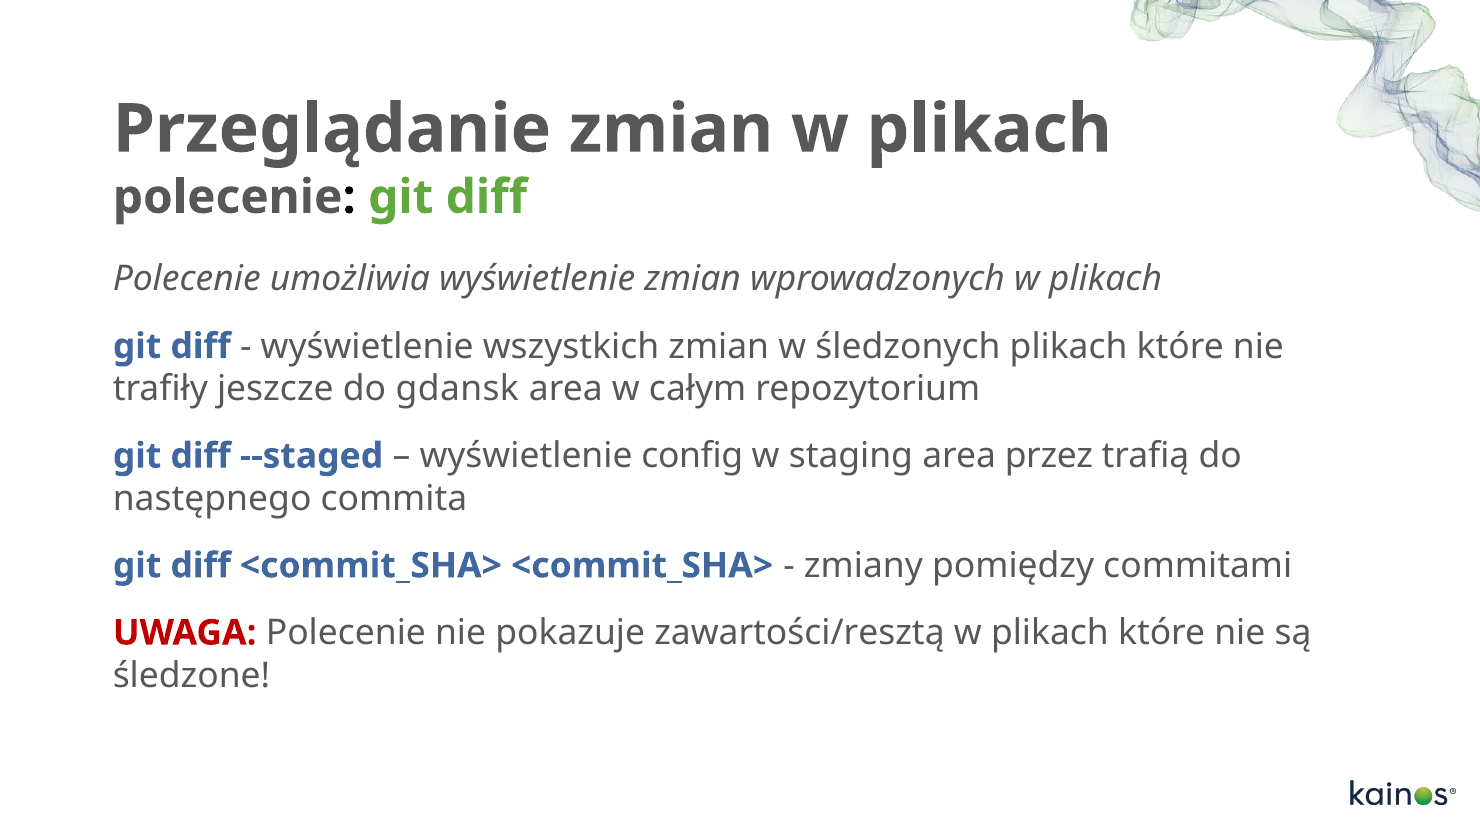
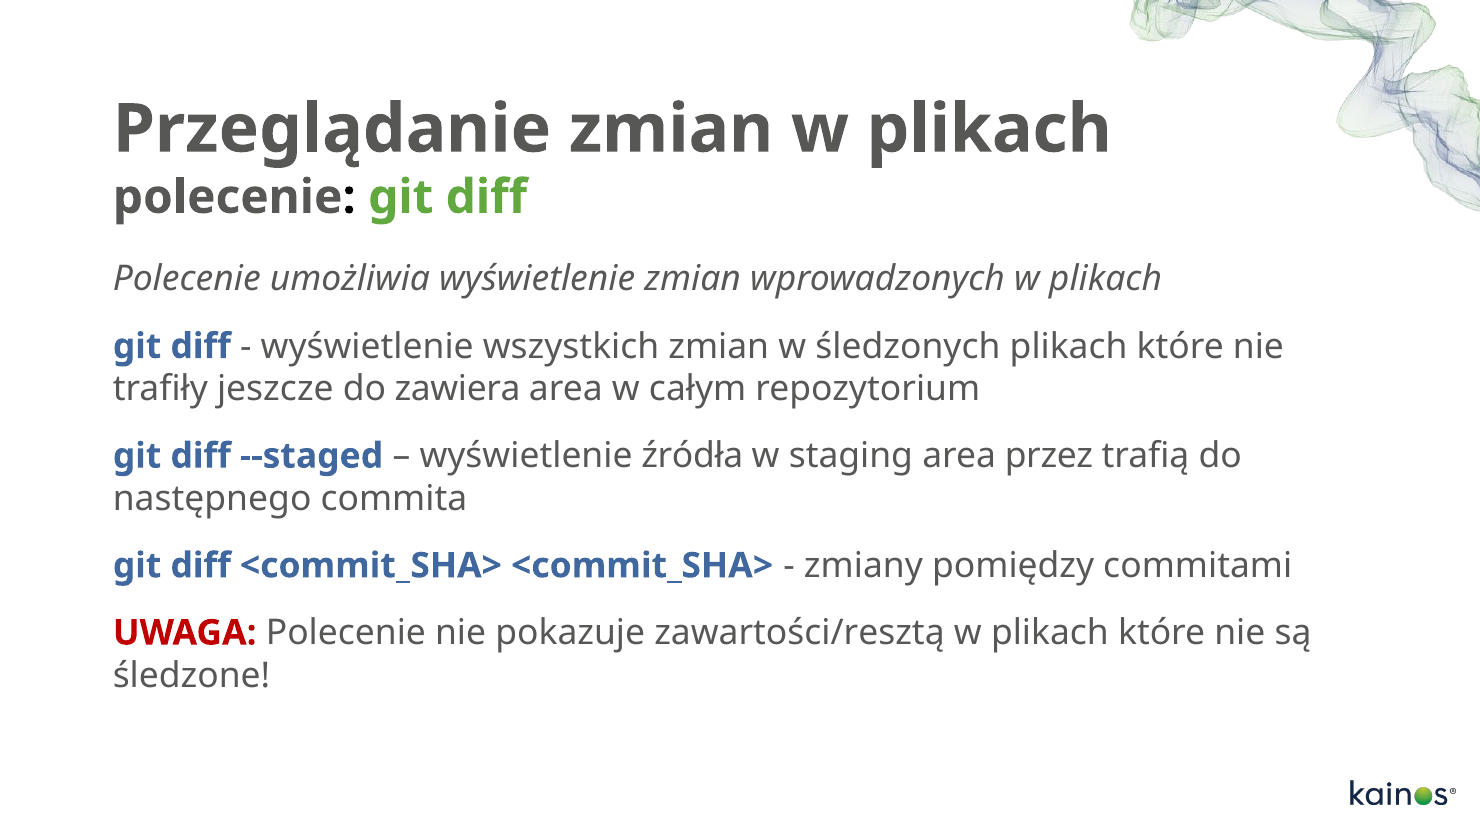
gdansk: gdansk -> zawiera
config: config -> źródła
